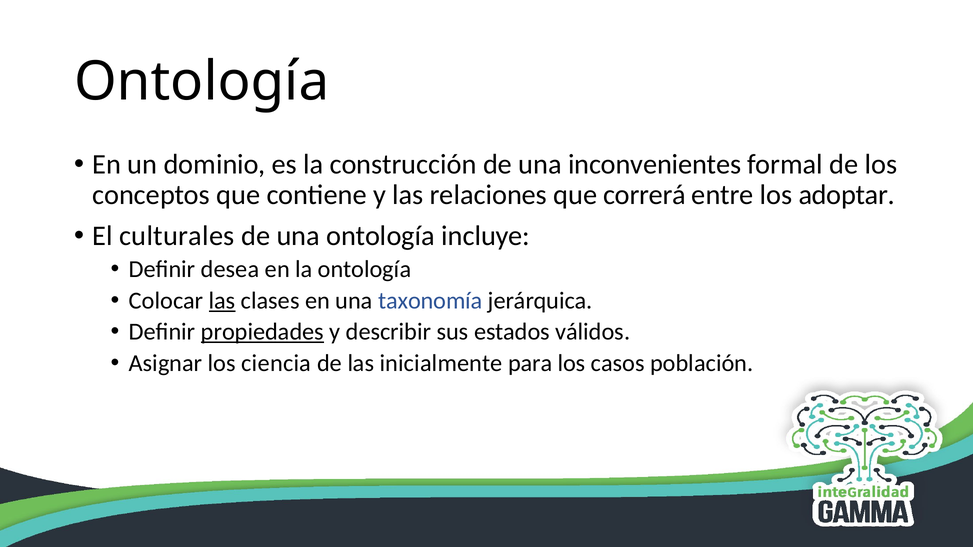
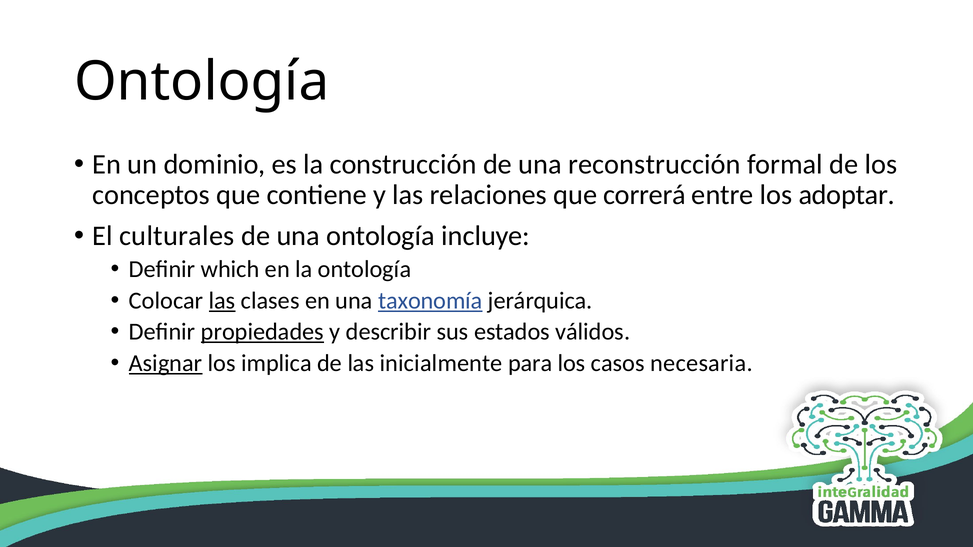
inconvenientes: inconvenientes -> reconstrucción
desea: desea -> which
taxonomía underline: none -> present
Asignar underline: none -> present
ciencia: ciencia -> implica
población: población -> necesaria
